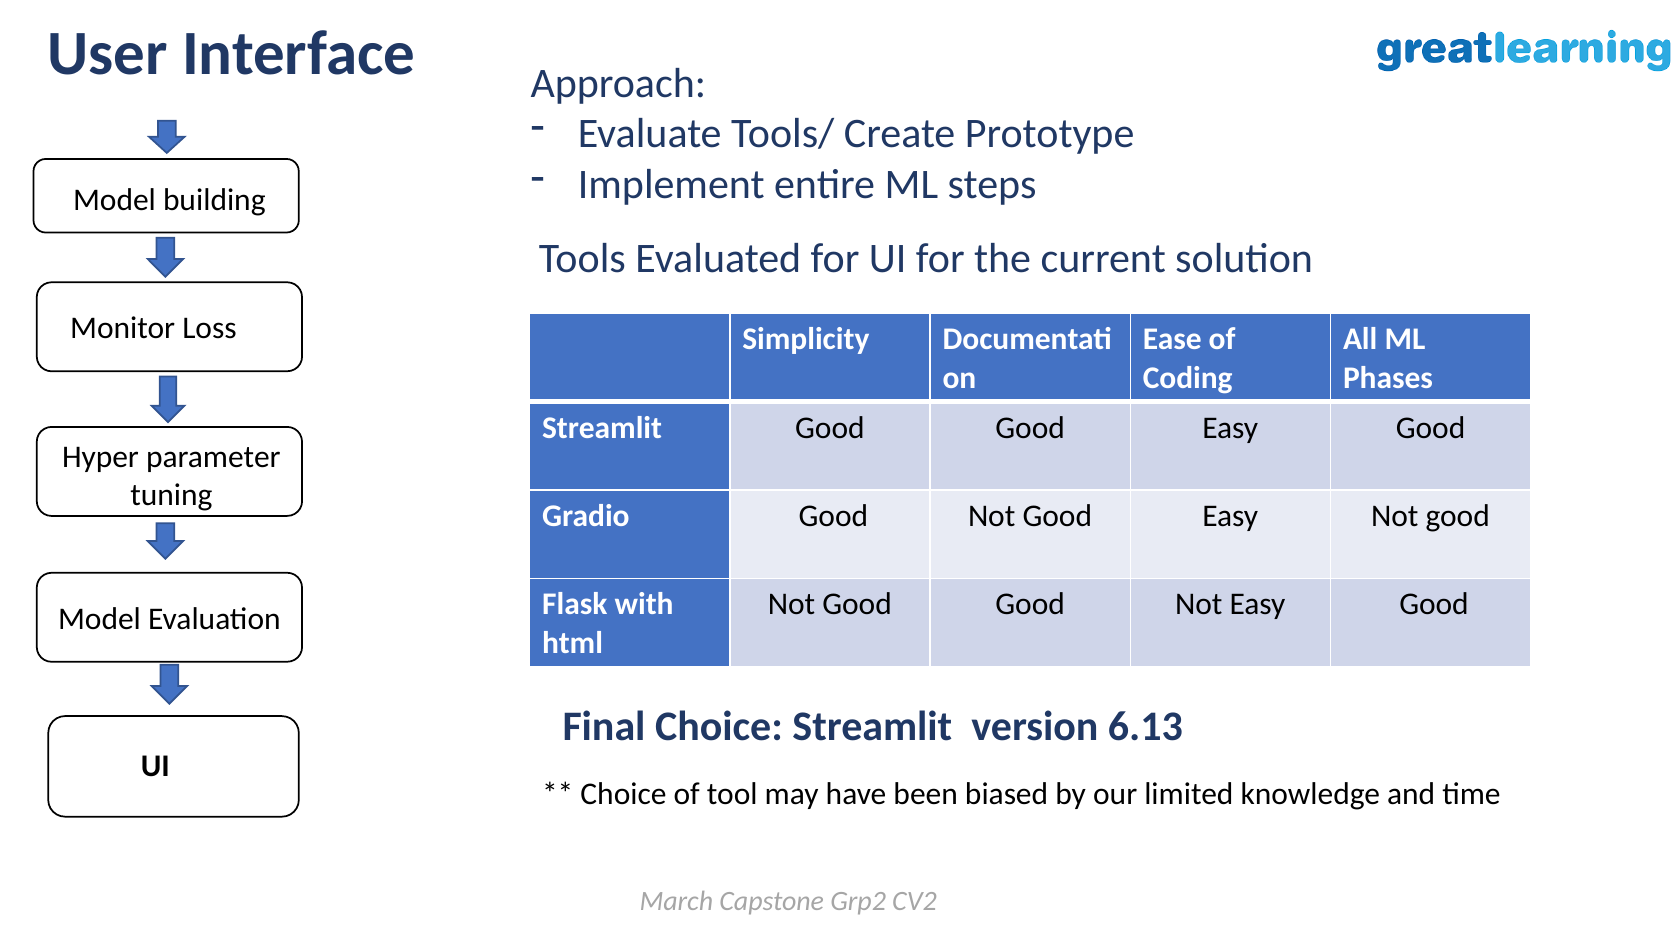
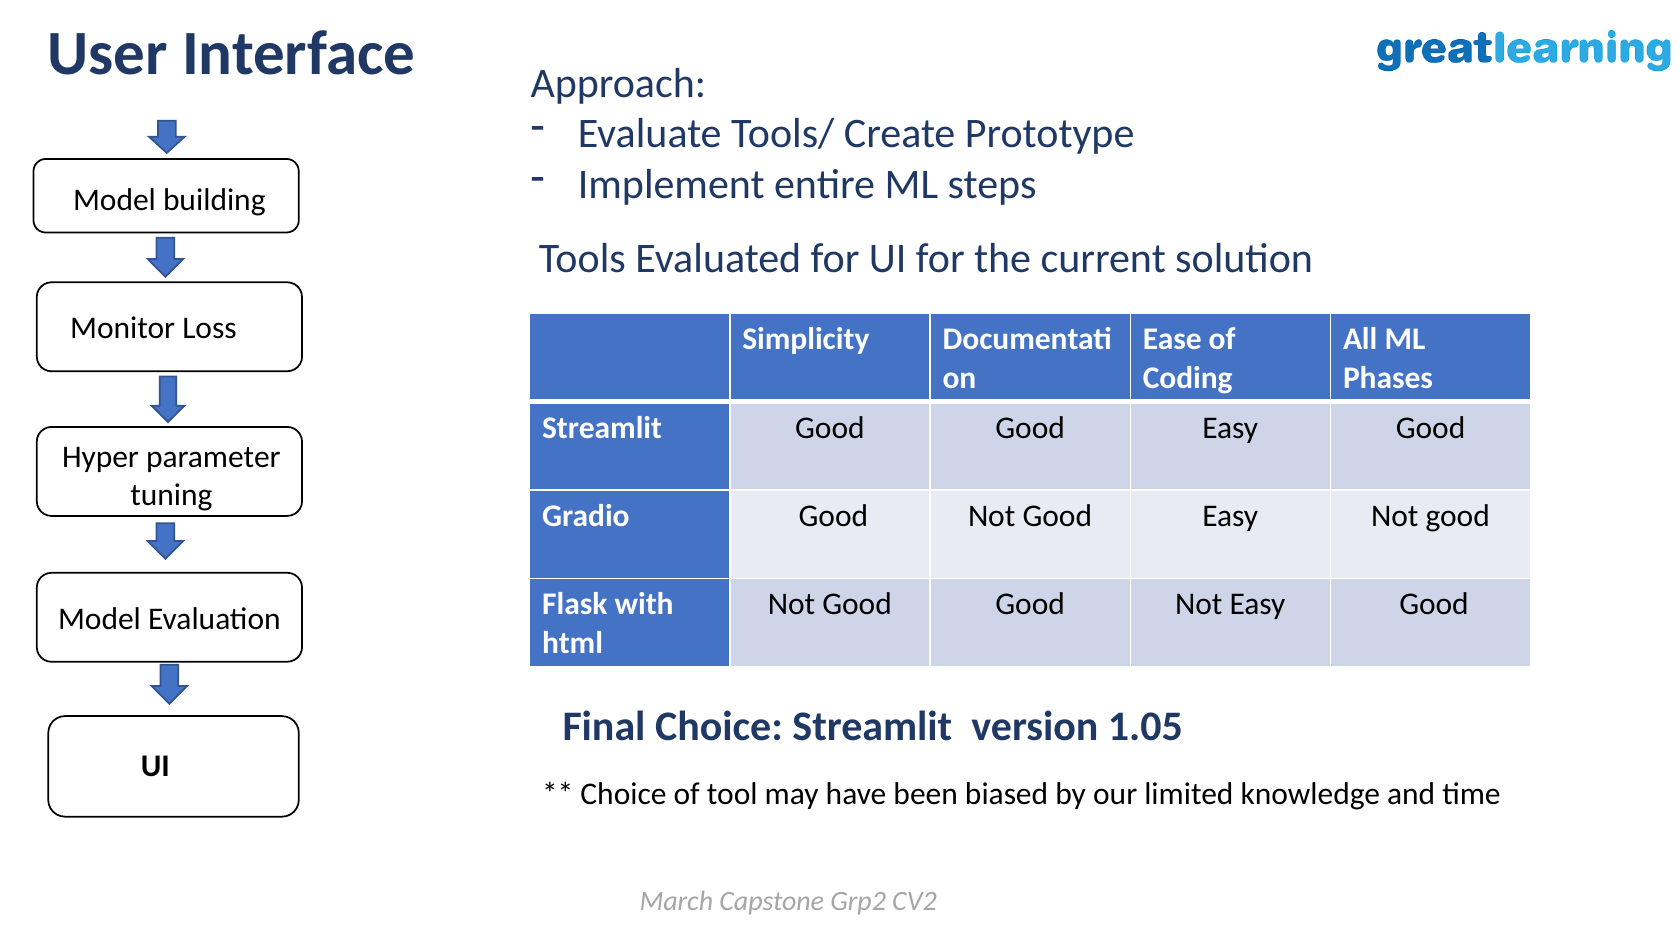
6.13: 6.13 -> 1.05
